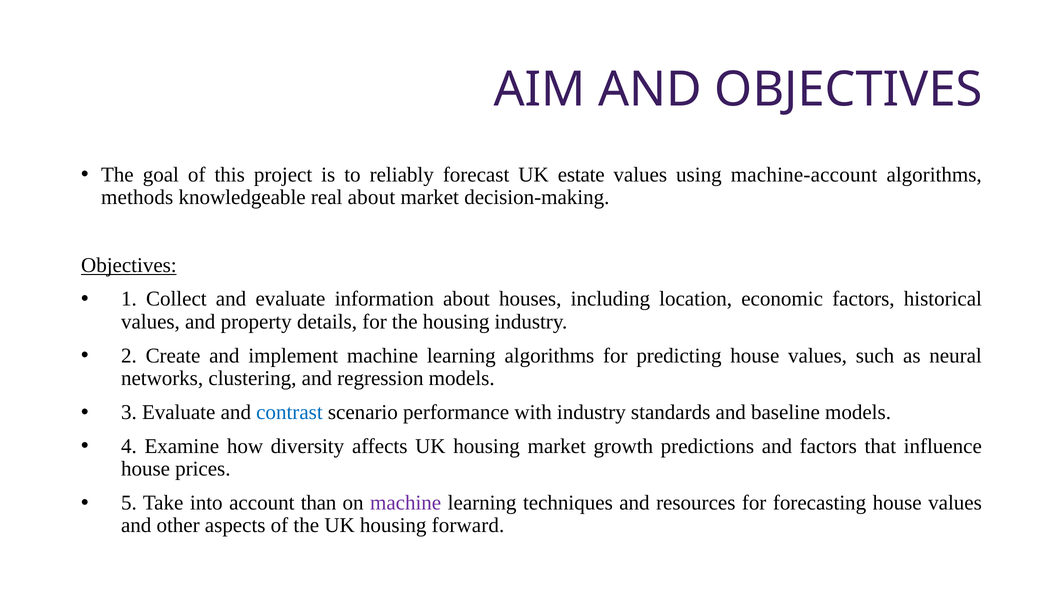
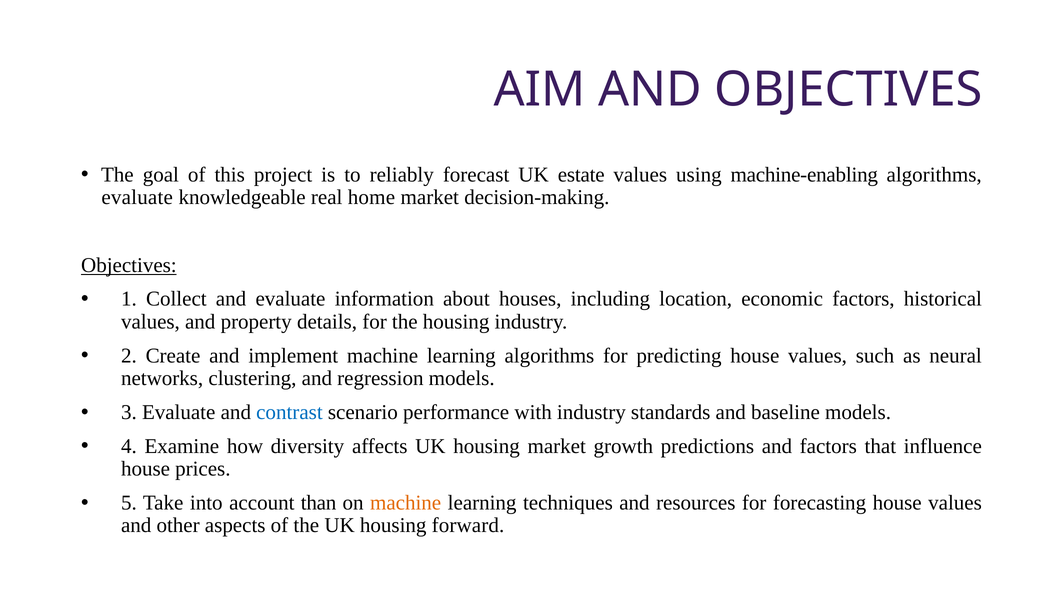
machine-account: machine-account -> machine-enabling
methods at (137, 197): methods -> evaluate
real about: about -> home
machine at (406, 502) colour: purple -> orange
